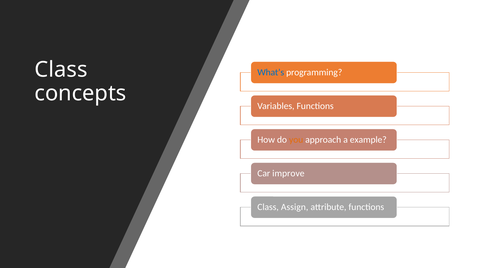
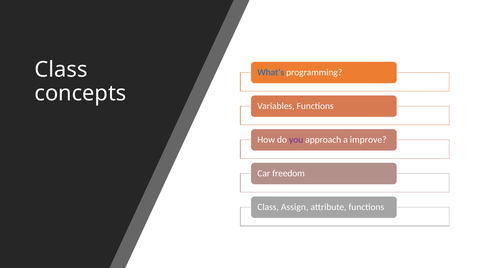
you colour: orange -> purple
example: example -> improve
improve: improve -> freedom
